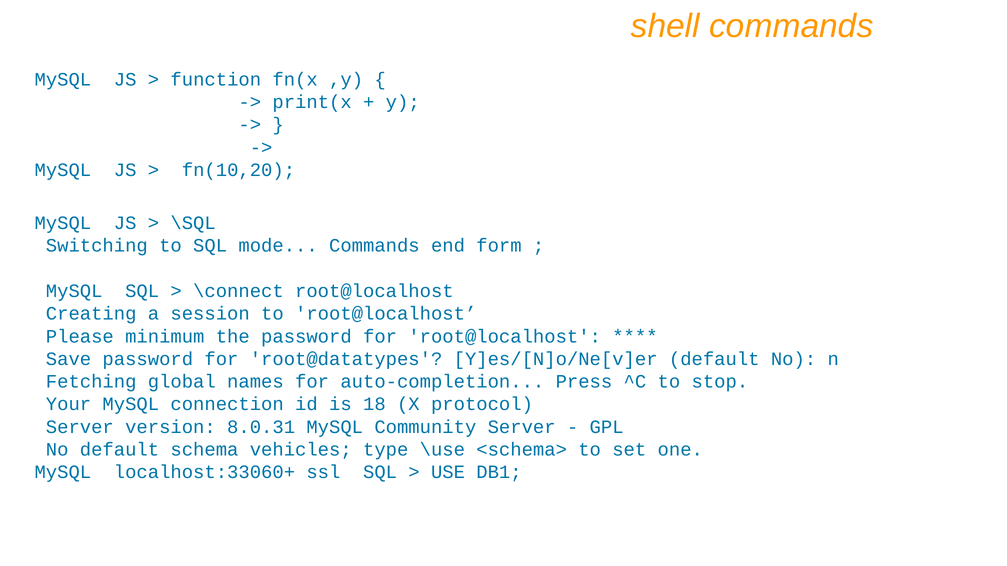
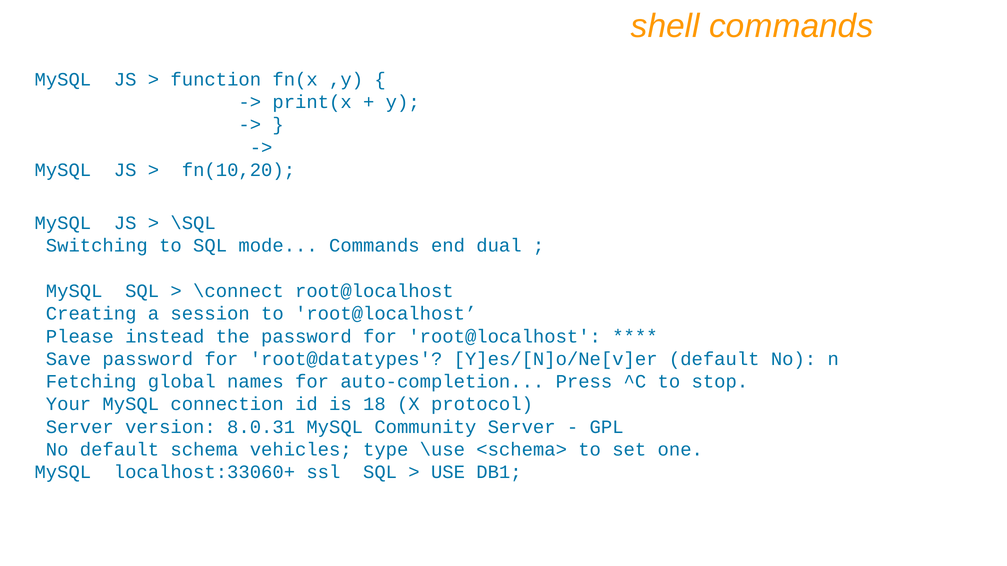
form: form -> dual
minimum: minimum -> instead
